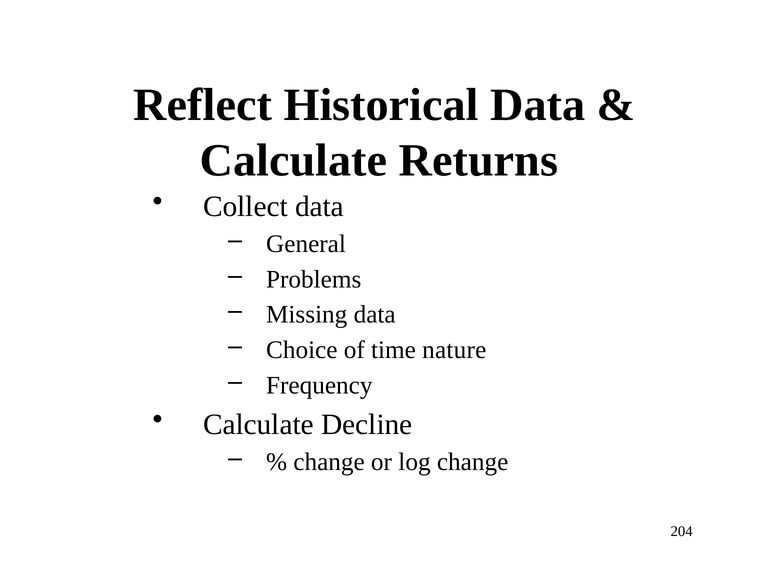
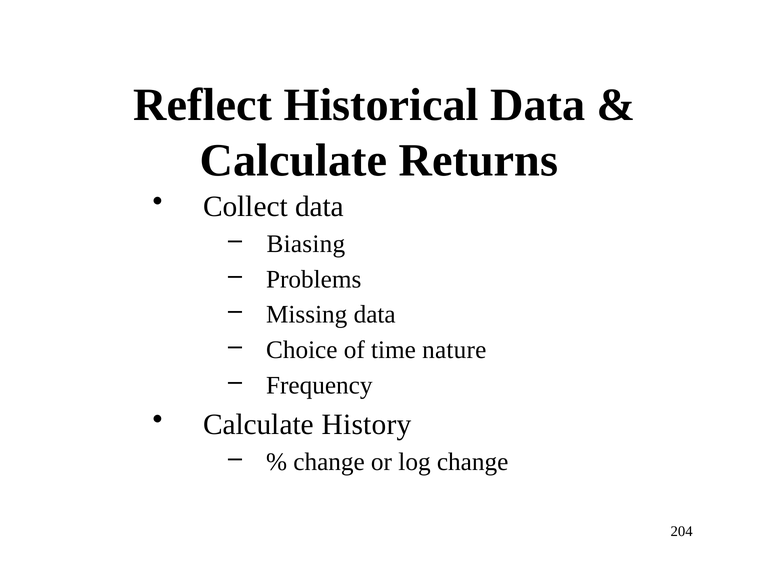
General: General -> Biasing
Decline: Decline -> History
